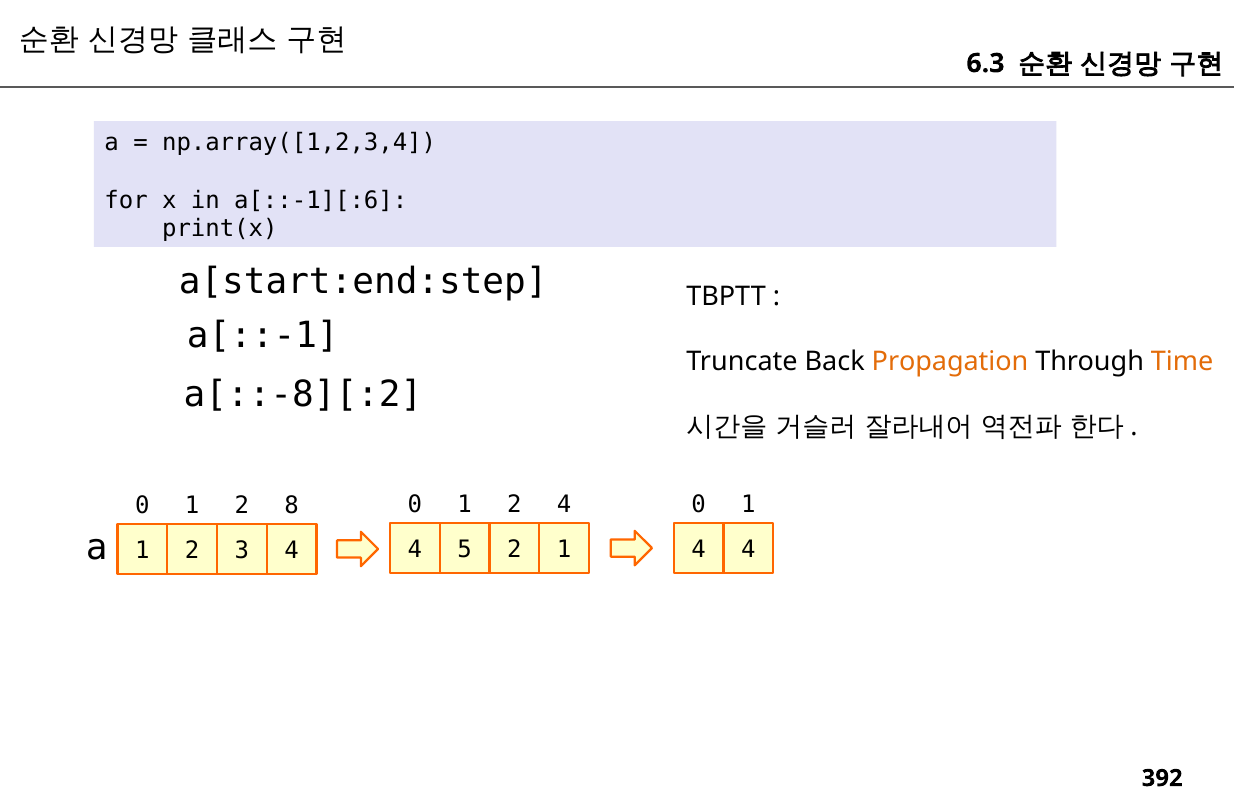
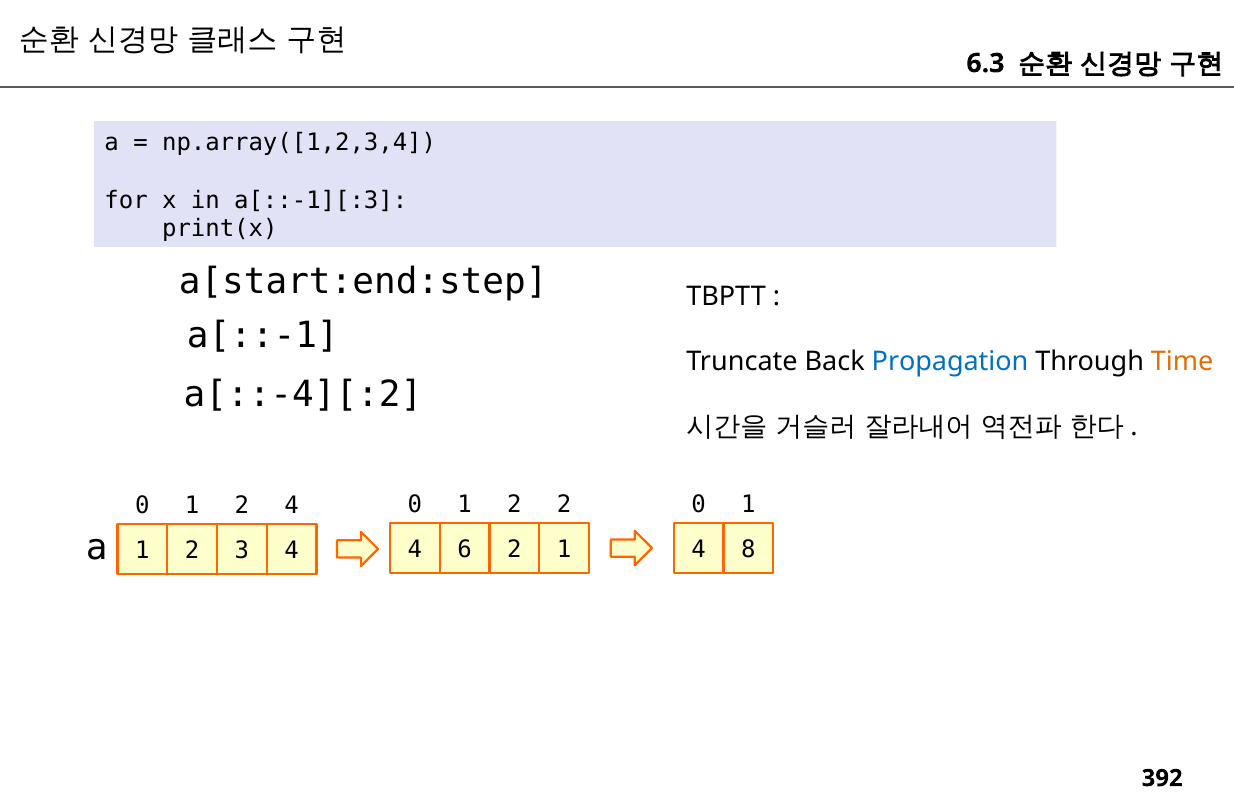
a[::-1][:6: a[::-1][:6 -> a[::-1][:3
Propagation colour: orange -> blue
a[::-8][:2: a[::-8][:2 -> a[::-4][:2
2 4: 4 -> 2
2 8: 8 -> 4
5: 5 -> 6
4 4: 4 -> 8
